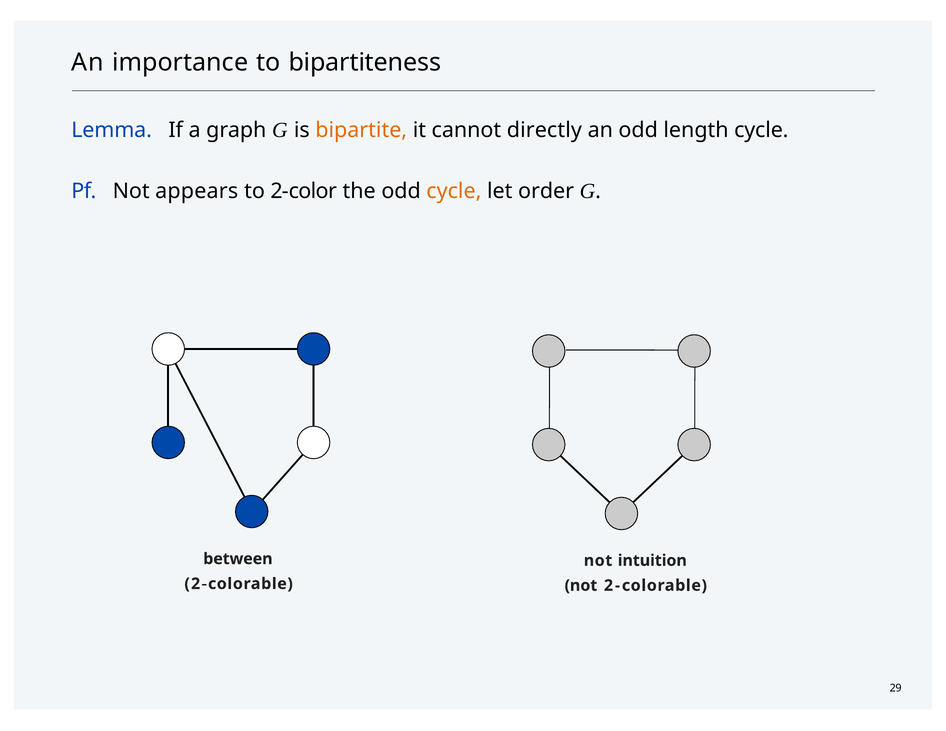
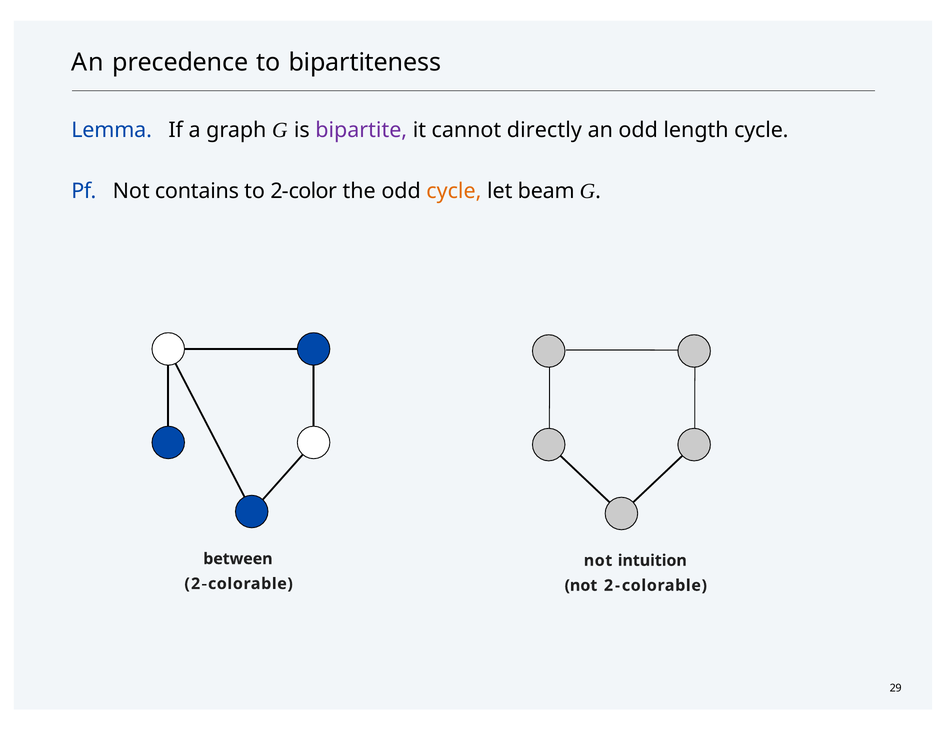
importance: importance -> precedence
bipartite colour: orange -> purple
appears: appears -> contains
order: order -> beam
